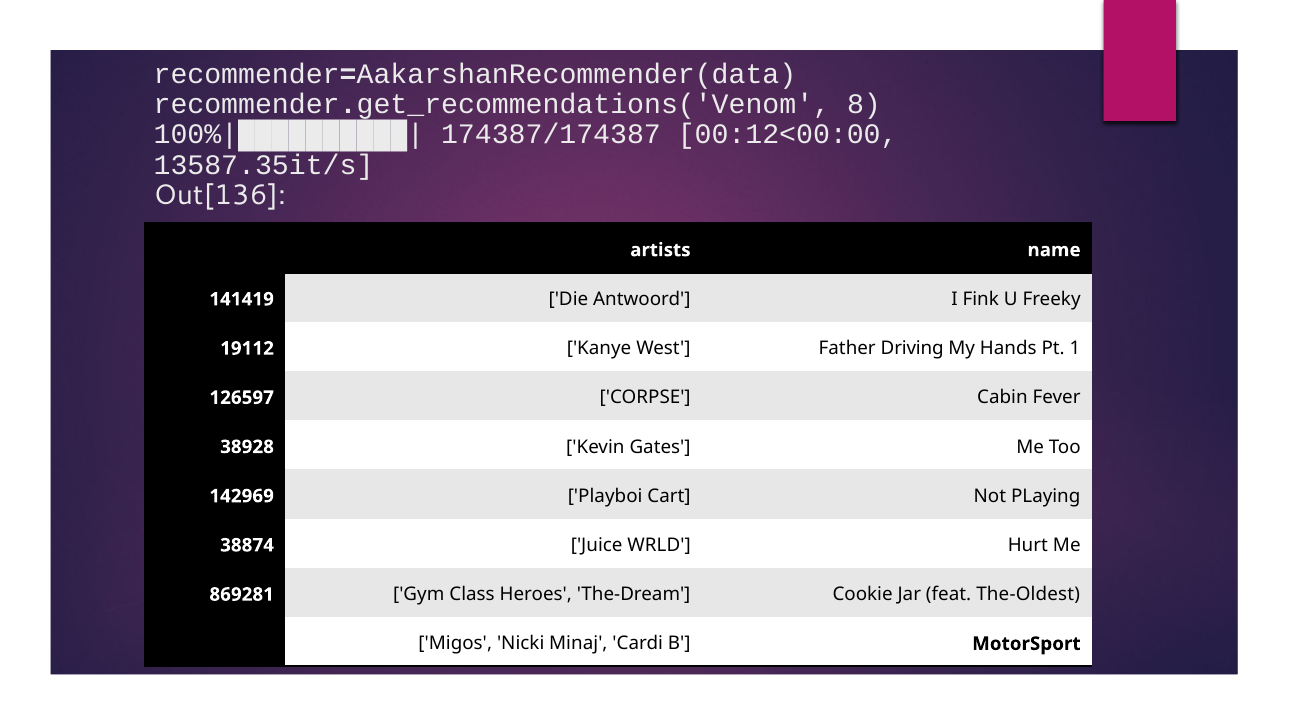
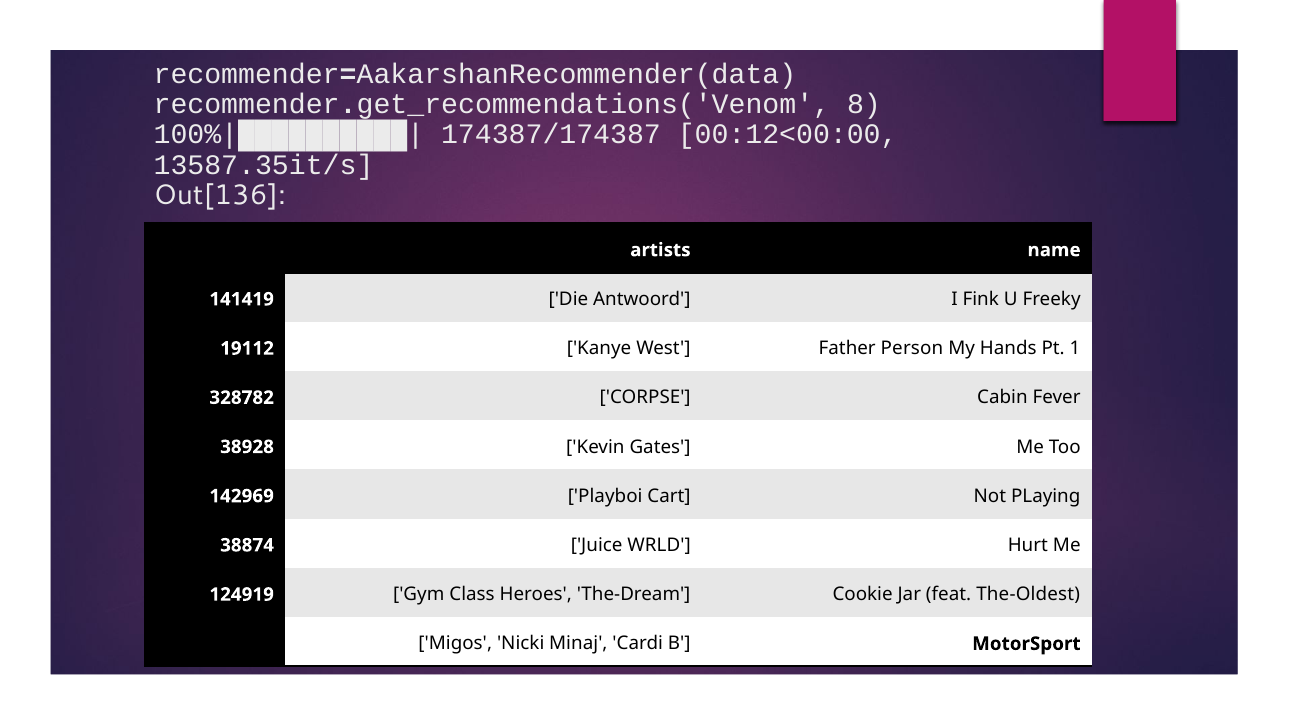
Driving: Driving -> Person
126597: 126597 -> 328782
869281: 869281 -> 124919
